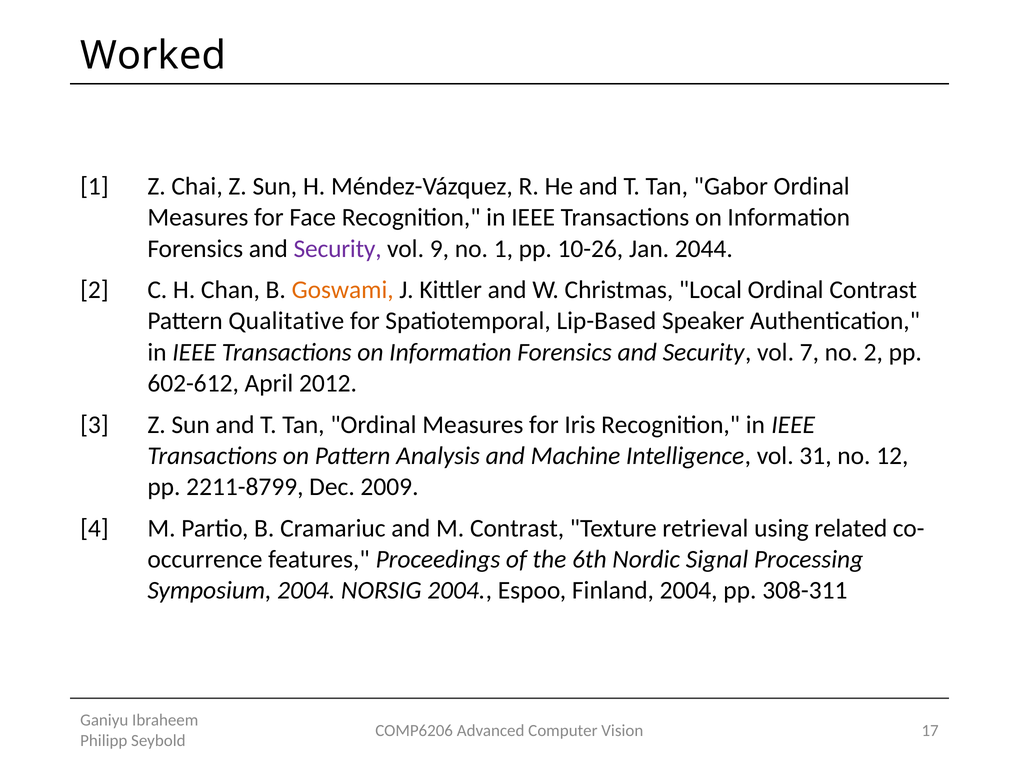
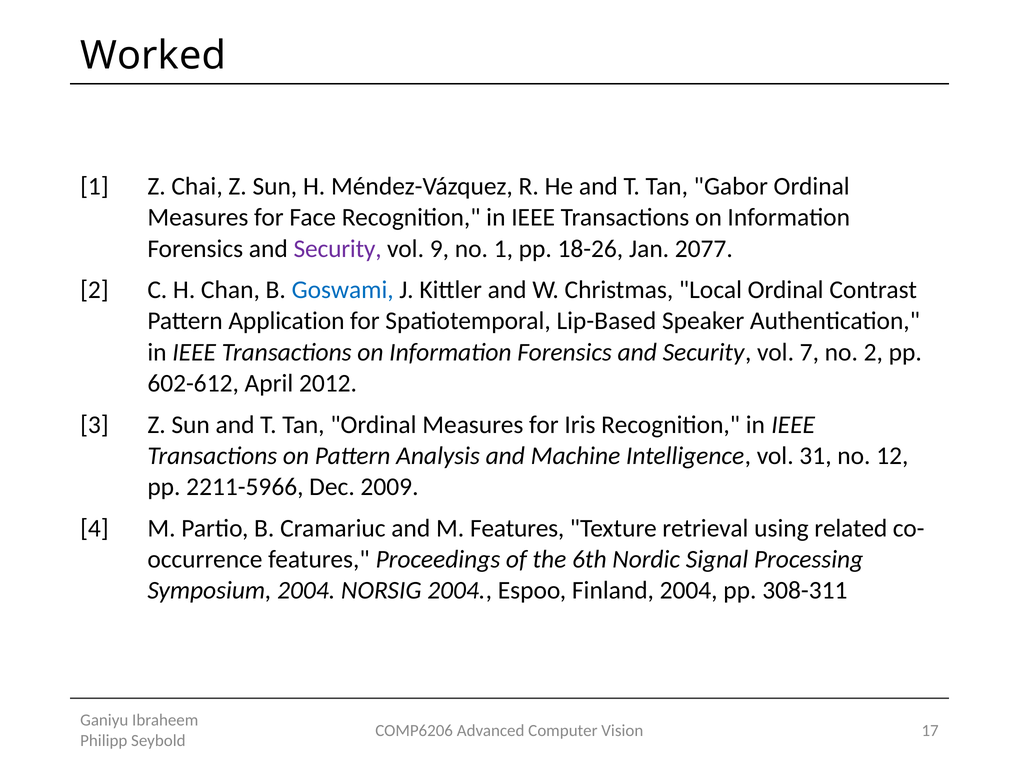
10-26: 10-26 -> 18-26
2044: 2044 -> 2077
Goswami colour: orange -> blue
Qualitative: Qualitative -> Application
2211-8799: 2211-8799 -> 2211-5966
M Contrast: Contrast -> Features
